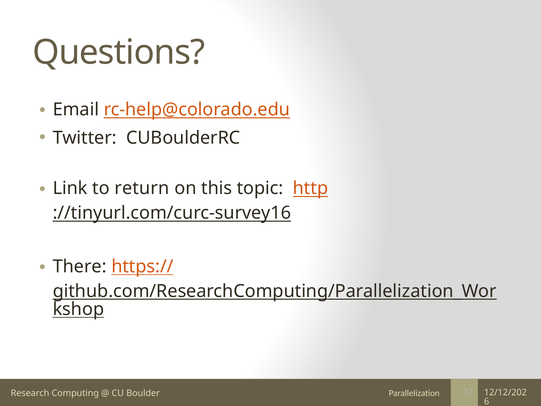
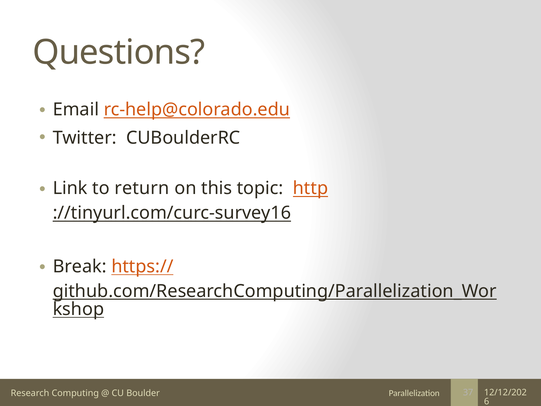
There: There -> Break
